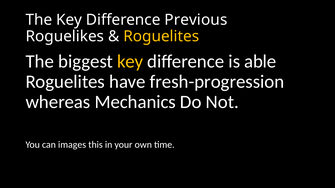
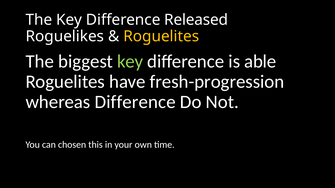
Previous: Previous -> Released
key at (130, 61) colour: yellow -> light green
whereas Mechanics: Mechanics -> Difference
images: images -> chosen
